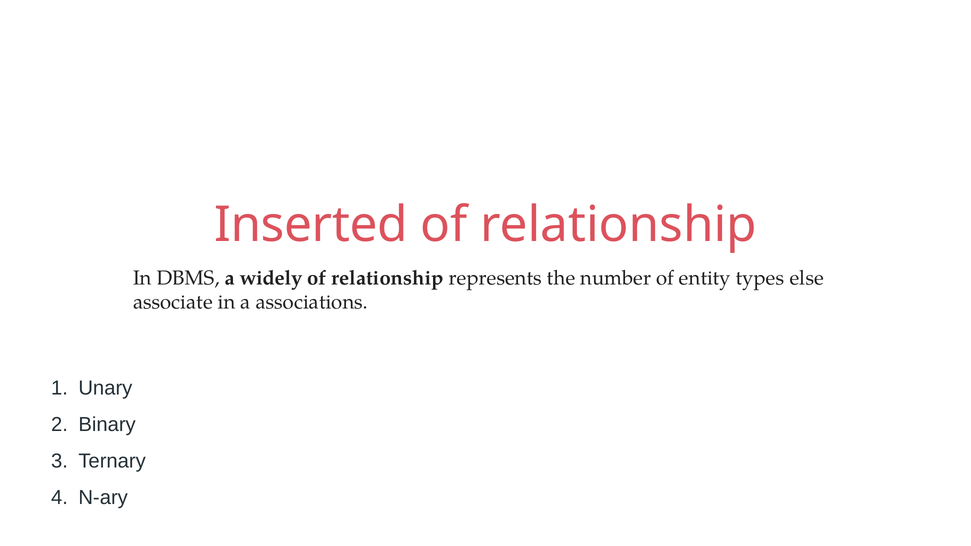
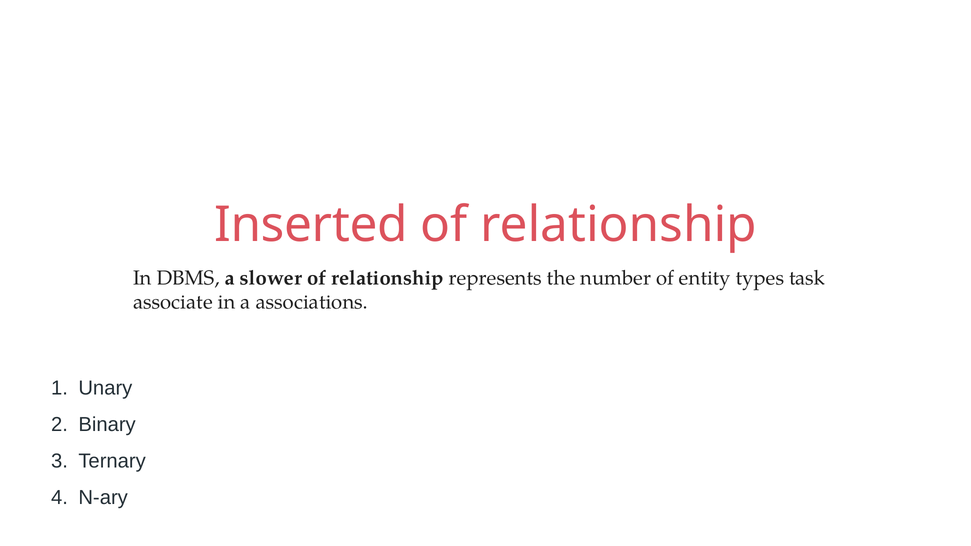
widely: widely -> slower
else: else -> task
